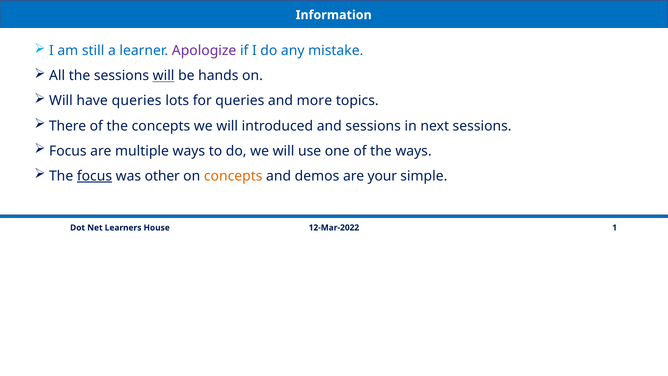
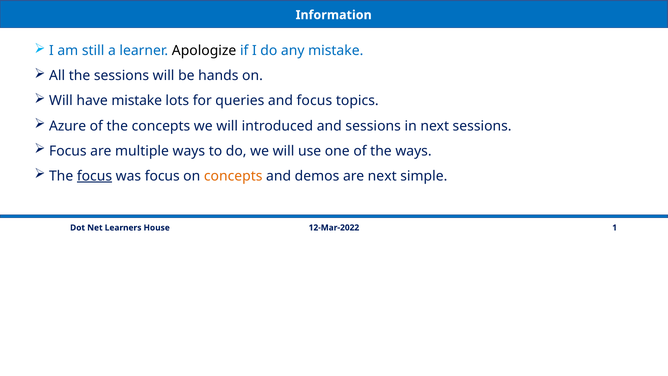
Apologize colour: purple -> black
will at (164, 76) underline: present -> none
have queries: queries -> mistake
and more: more -> focus
There: There -> Azure
was other: other -> focus
are your: your -> next
